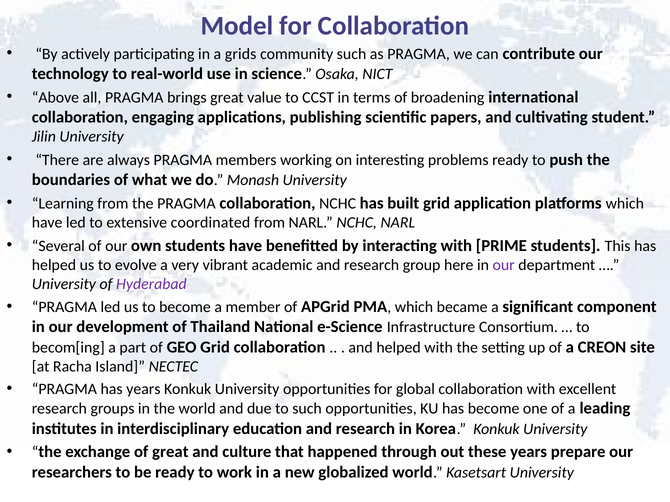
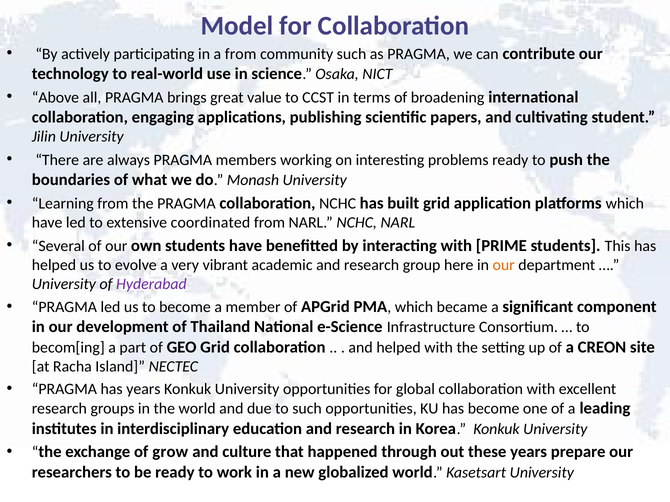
a grids: grids -> from
our at (504, 265) colour: purple -> orange
of great: great -> grow
